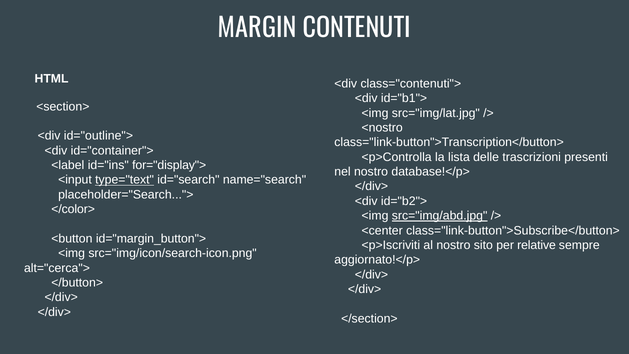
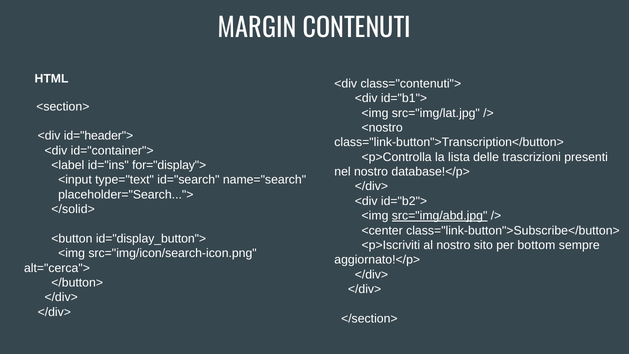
id="outline">: id="outline"> -> id="header">
type="text underline: present -> none
</color>: </color> -> </solid>
id="margin_button">: id="margin_button"> -> id="display_button">
relative: relative -> bottom
